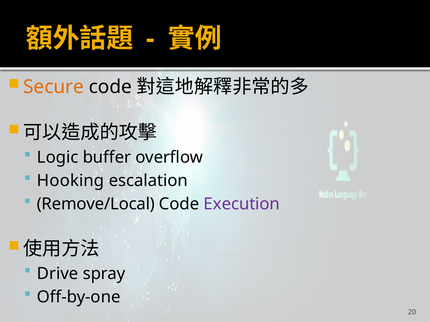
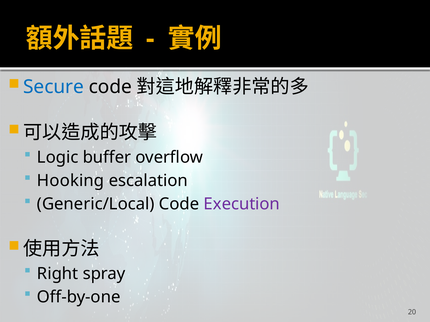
Secure colour: orange -> blue
Remove/Local: Remove/Local -> Generic/Local
Drive: Drive -> Right
